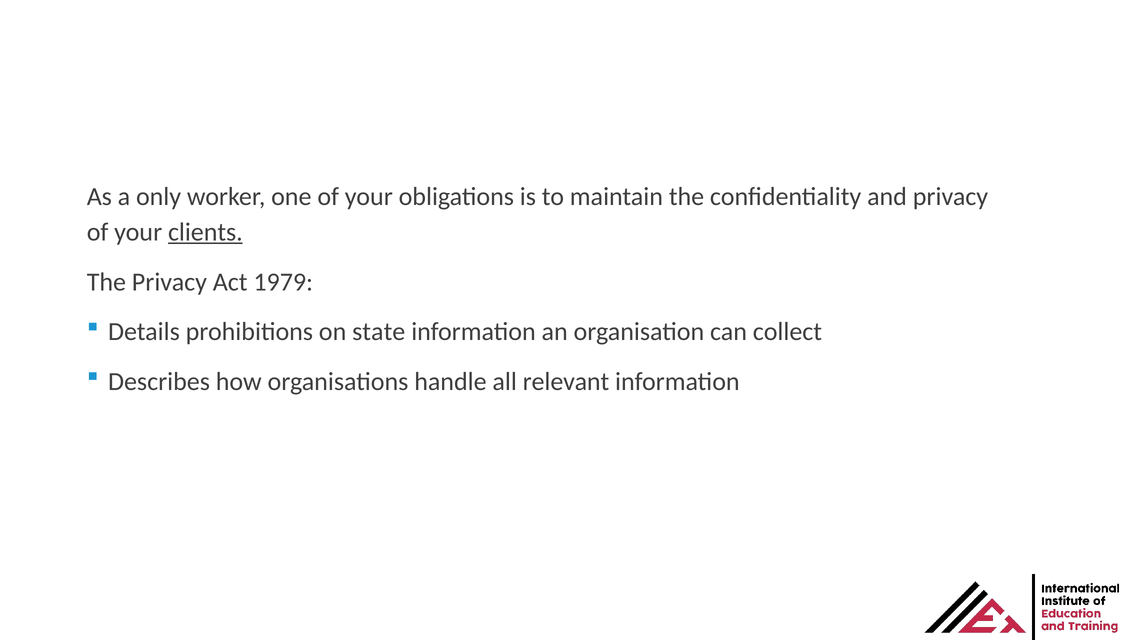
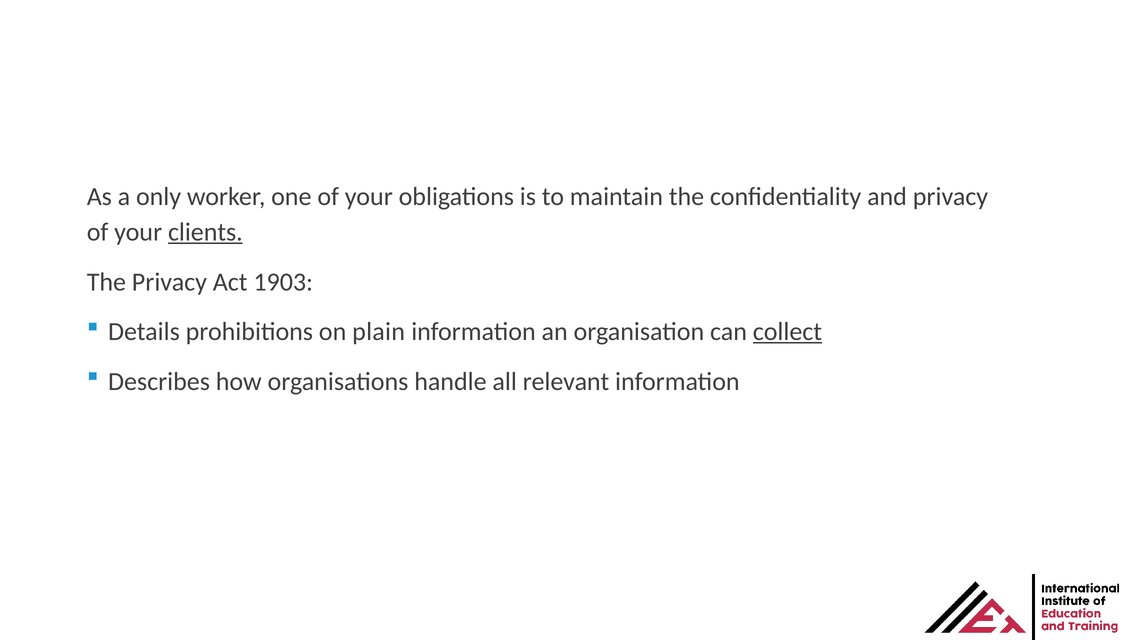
1979: 1979 -> 1903
state: state -> plain
collect underline: none -> present
